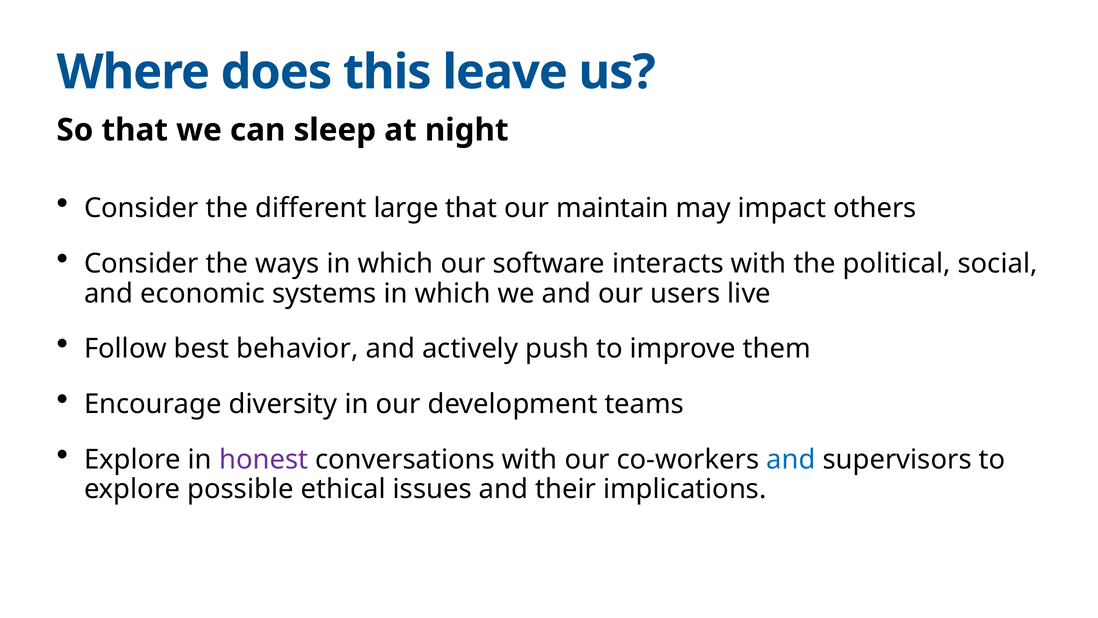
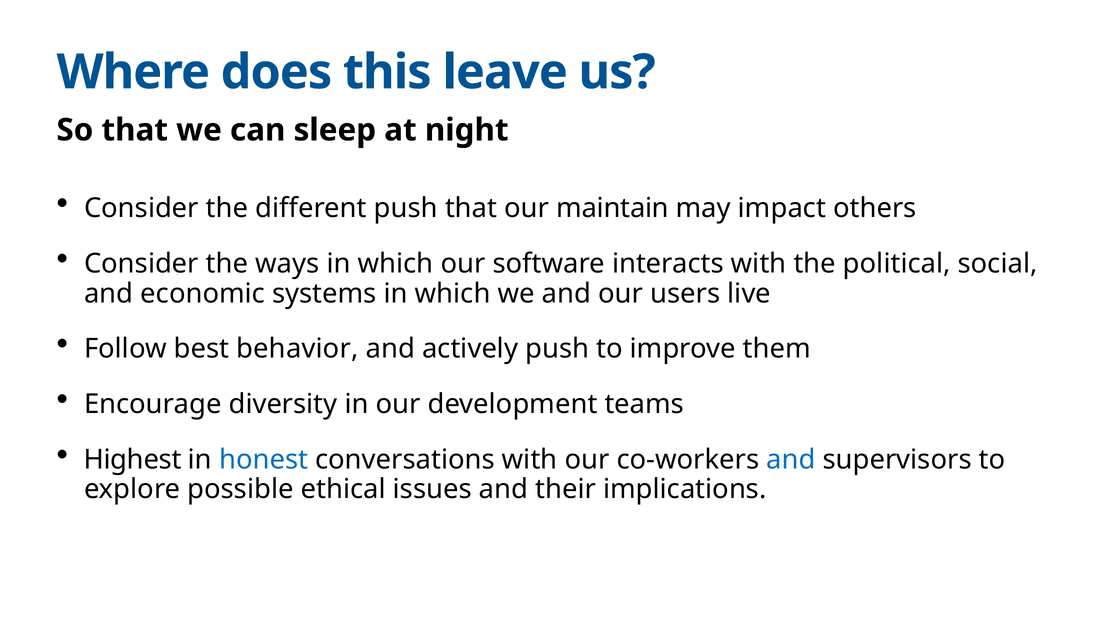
different large: large -> push
Explore at (132, 459): Explore -> Highest
honest colour: purple -> blue
